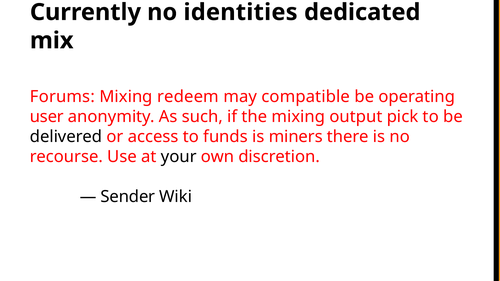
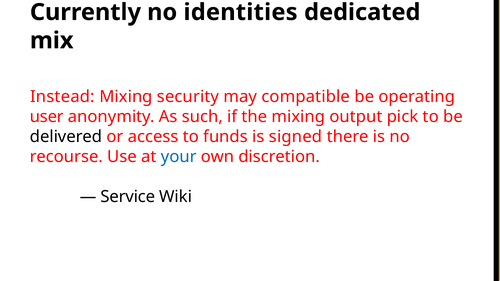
Forums: Forums -> Instead
redeem: redeem -> security
miners: miners -> signed
your colour: black -> blue
Sender: Sender -> Service
